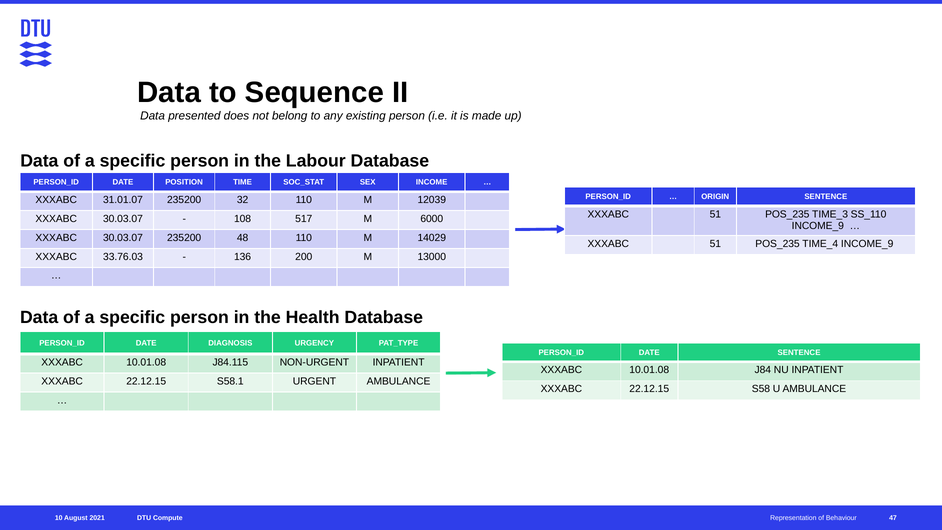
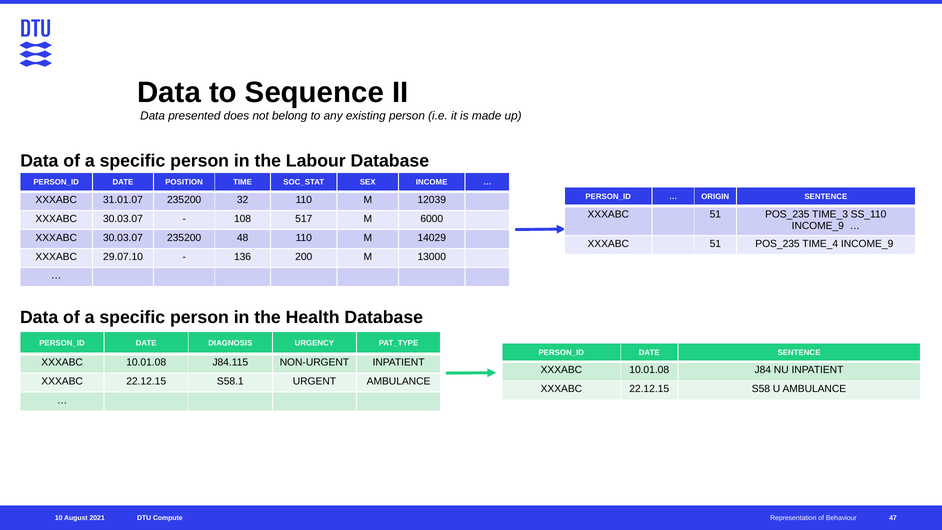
33.76.03: 33.76.03 -> 29.07.10
